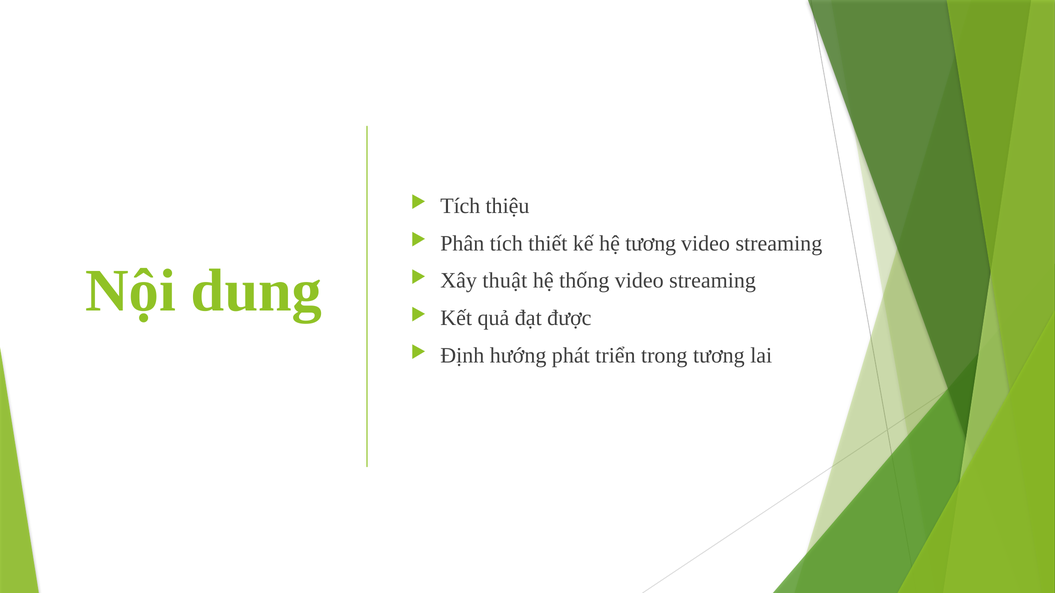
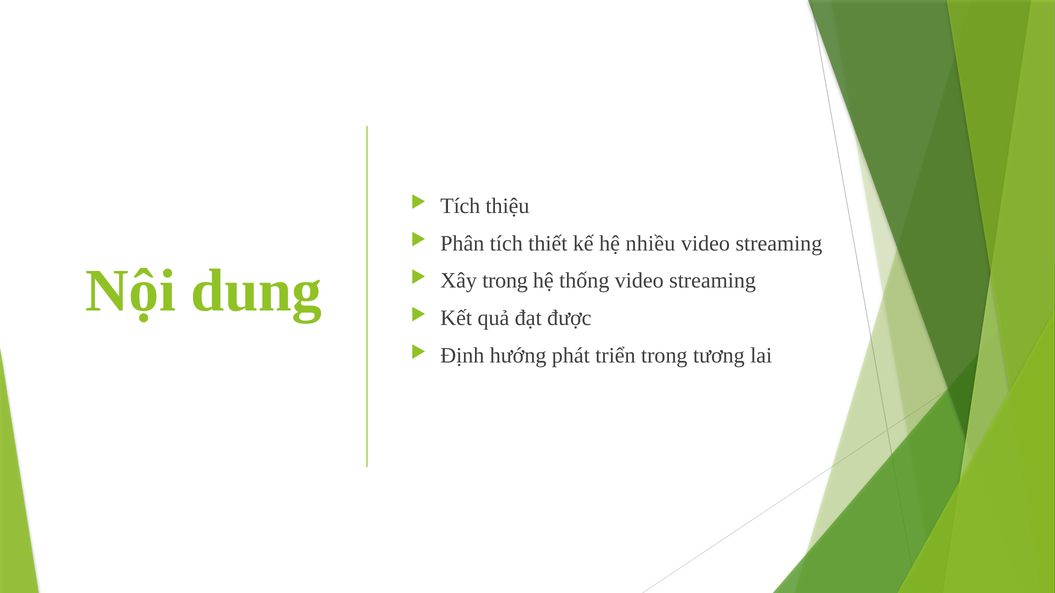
hệ tương: tương -> nhiều
Xây thuật: thuật -> trong
